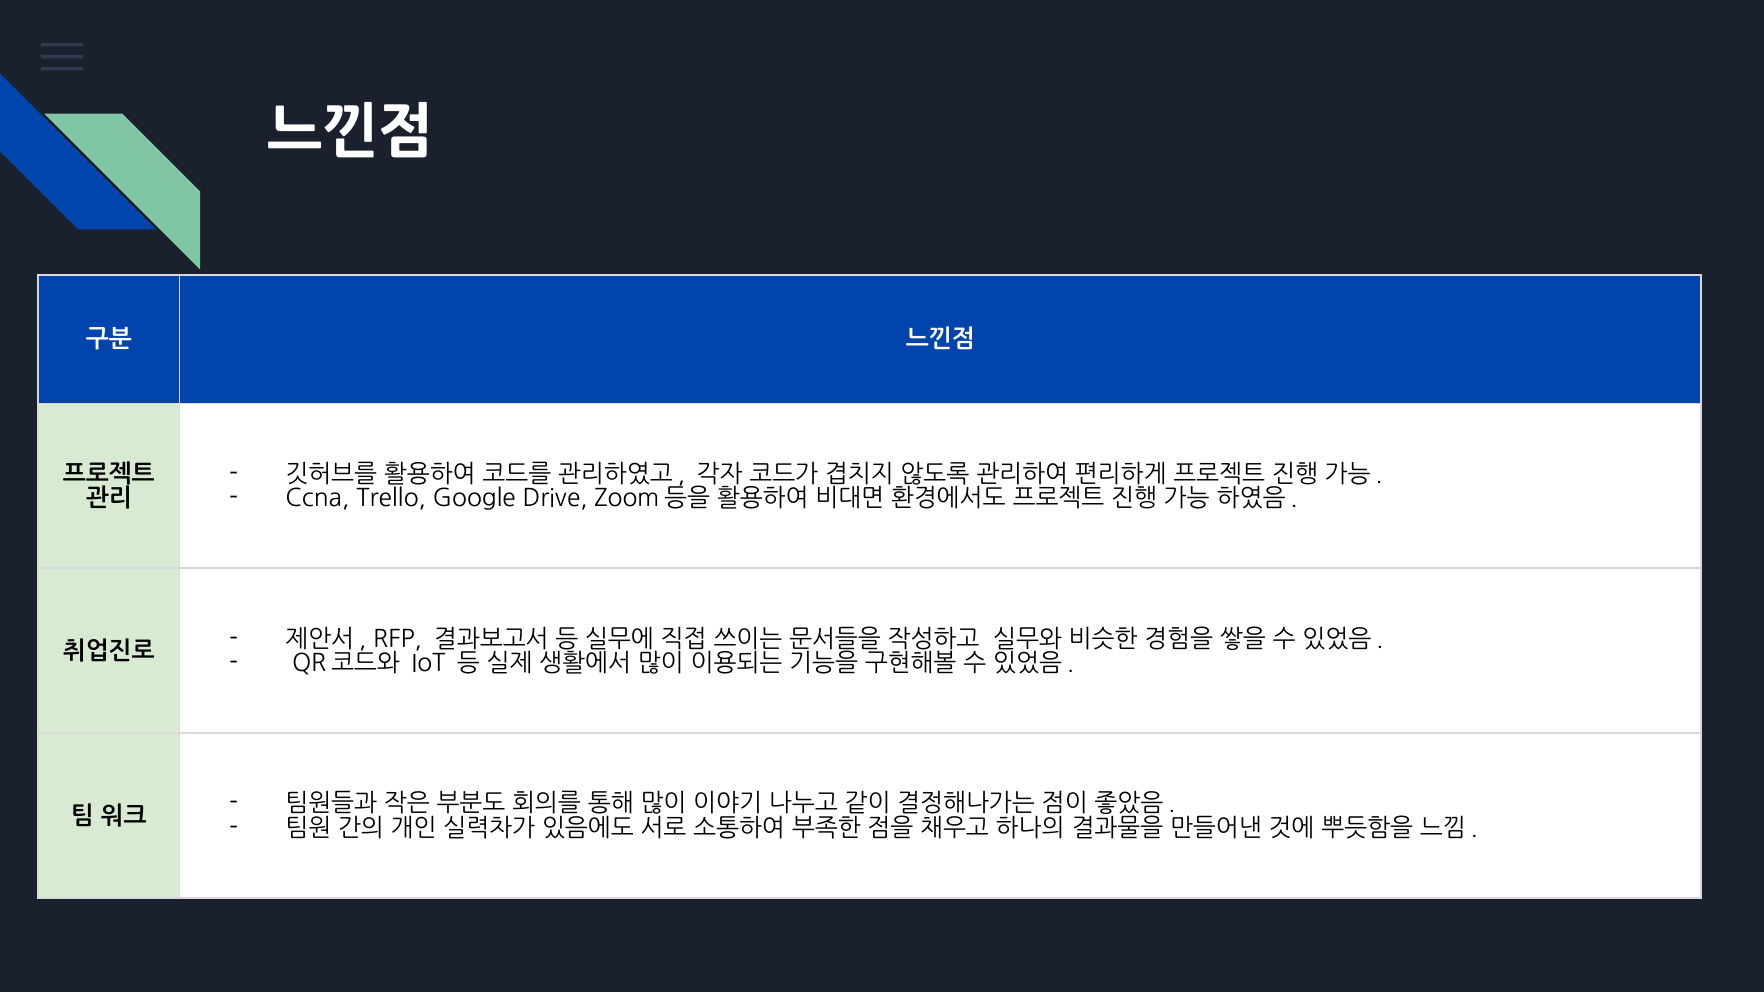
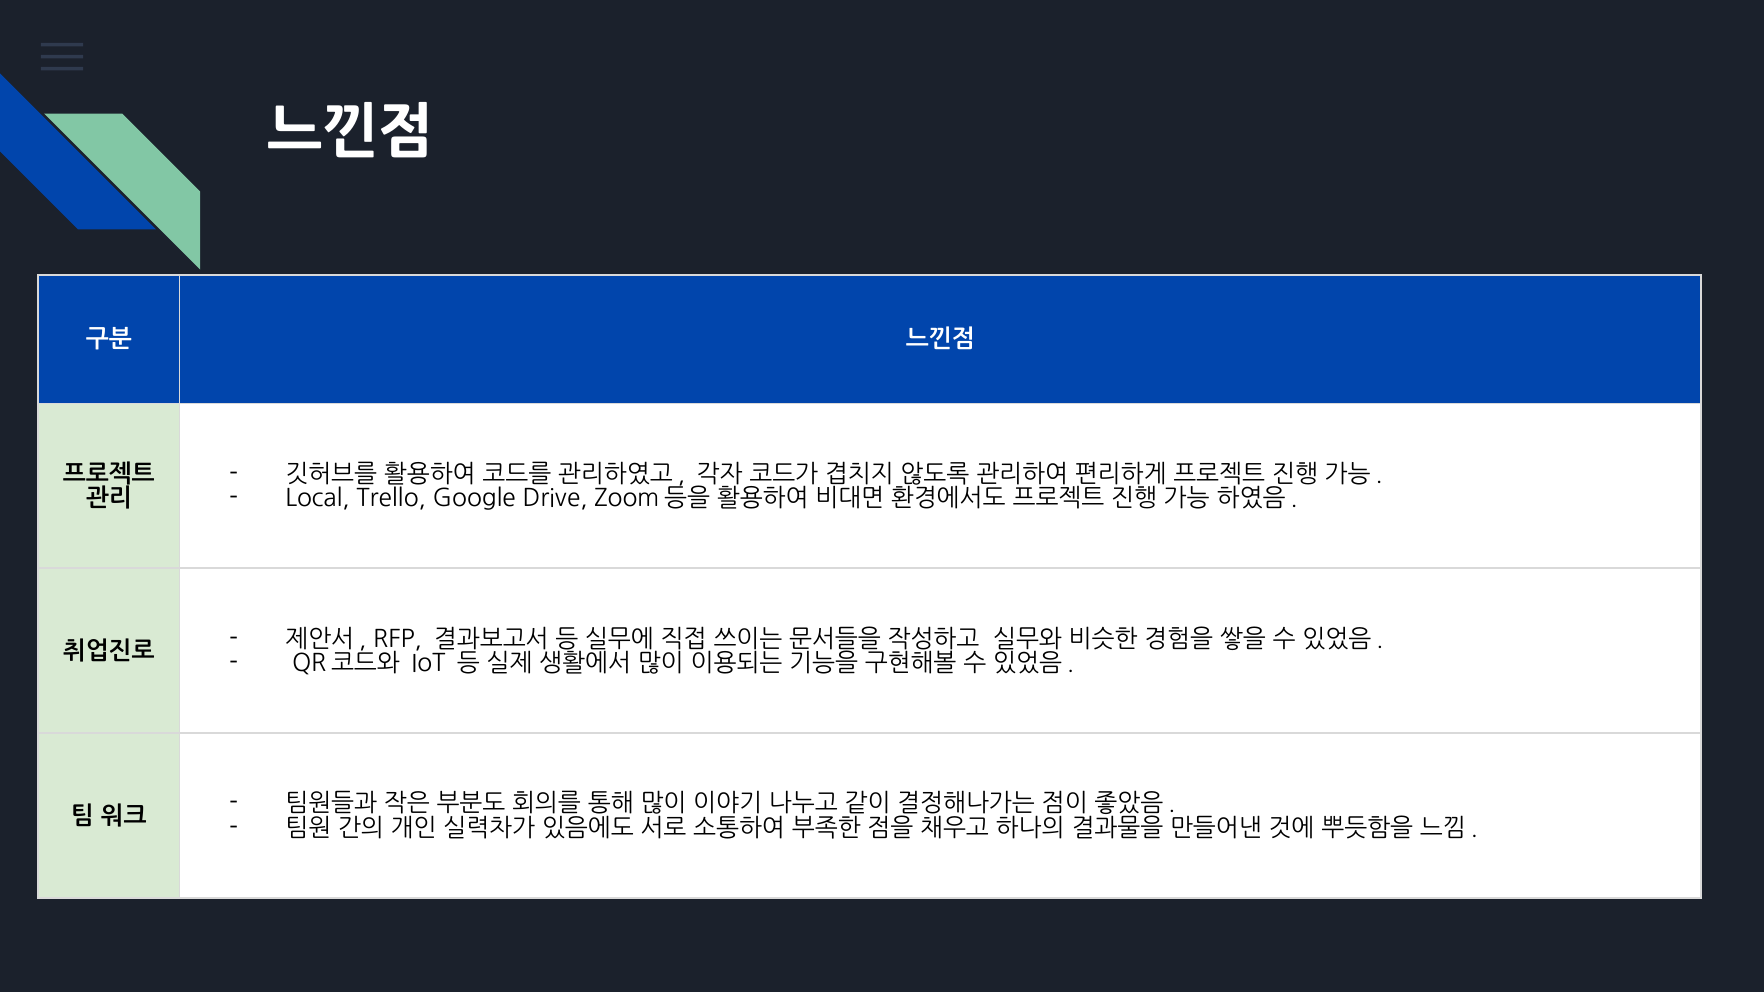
Ccna: Ccna -> Local
